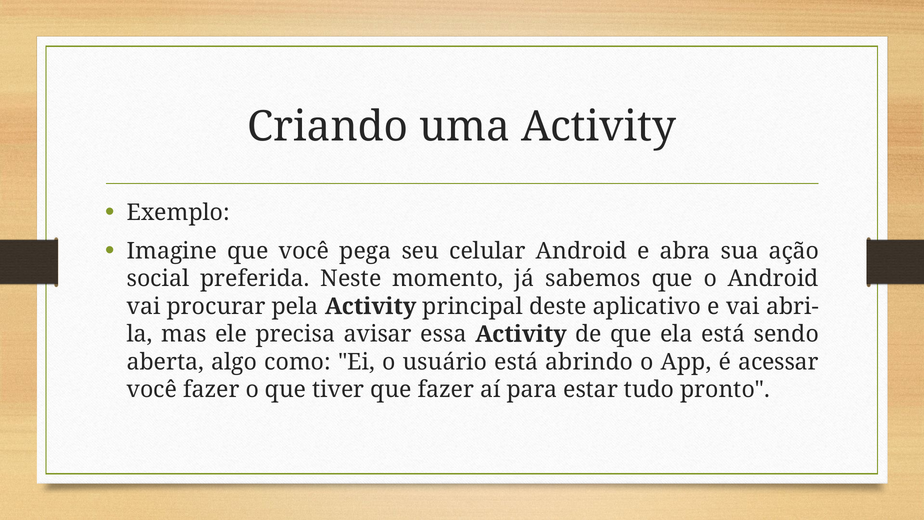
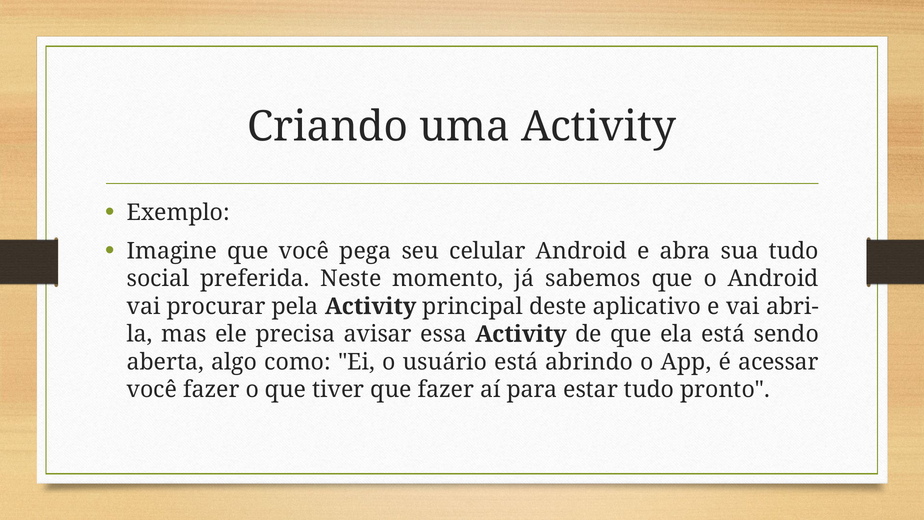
sua ação: ação -> tudo
